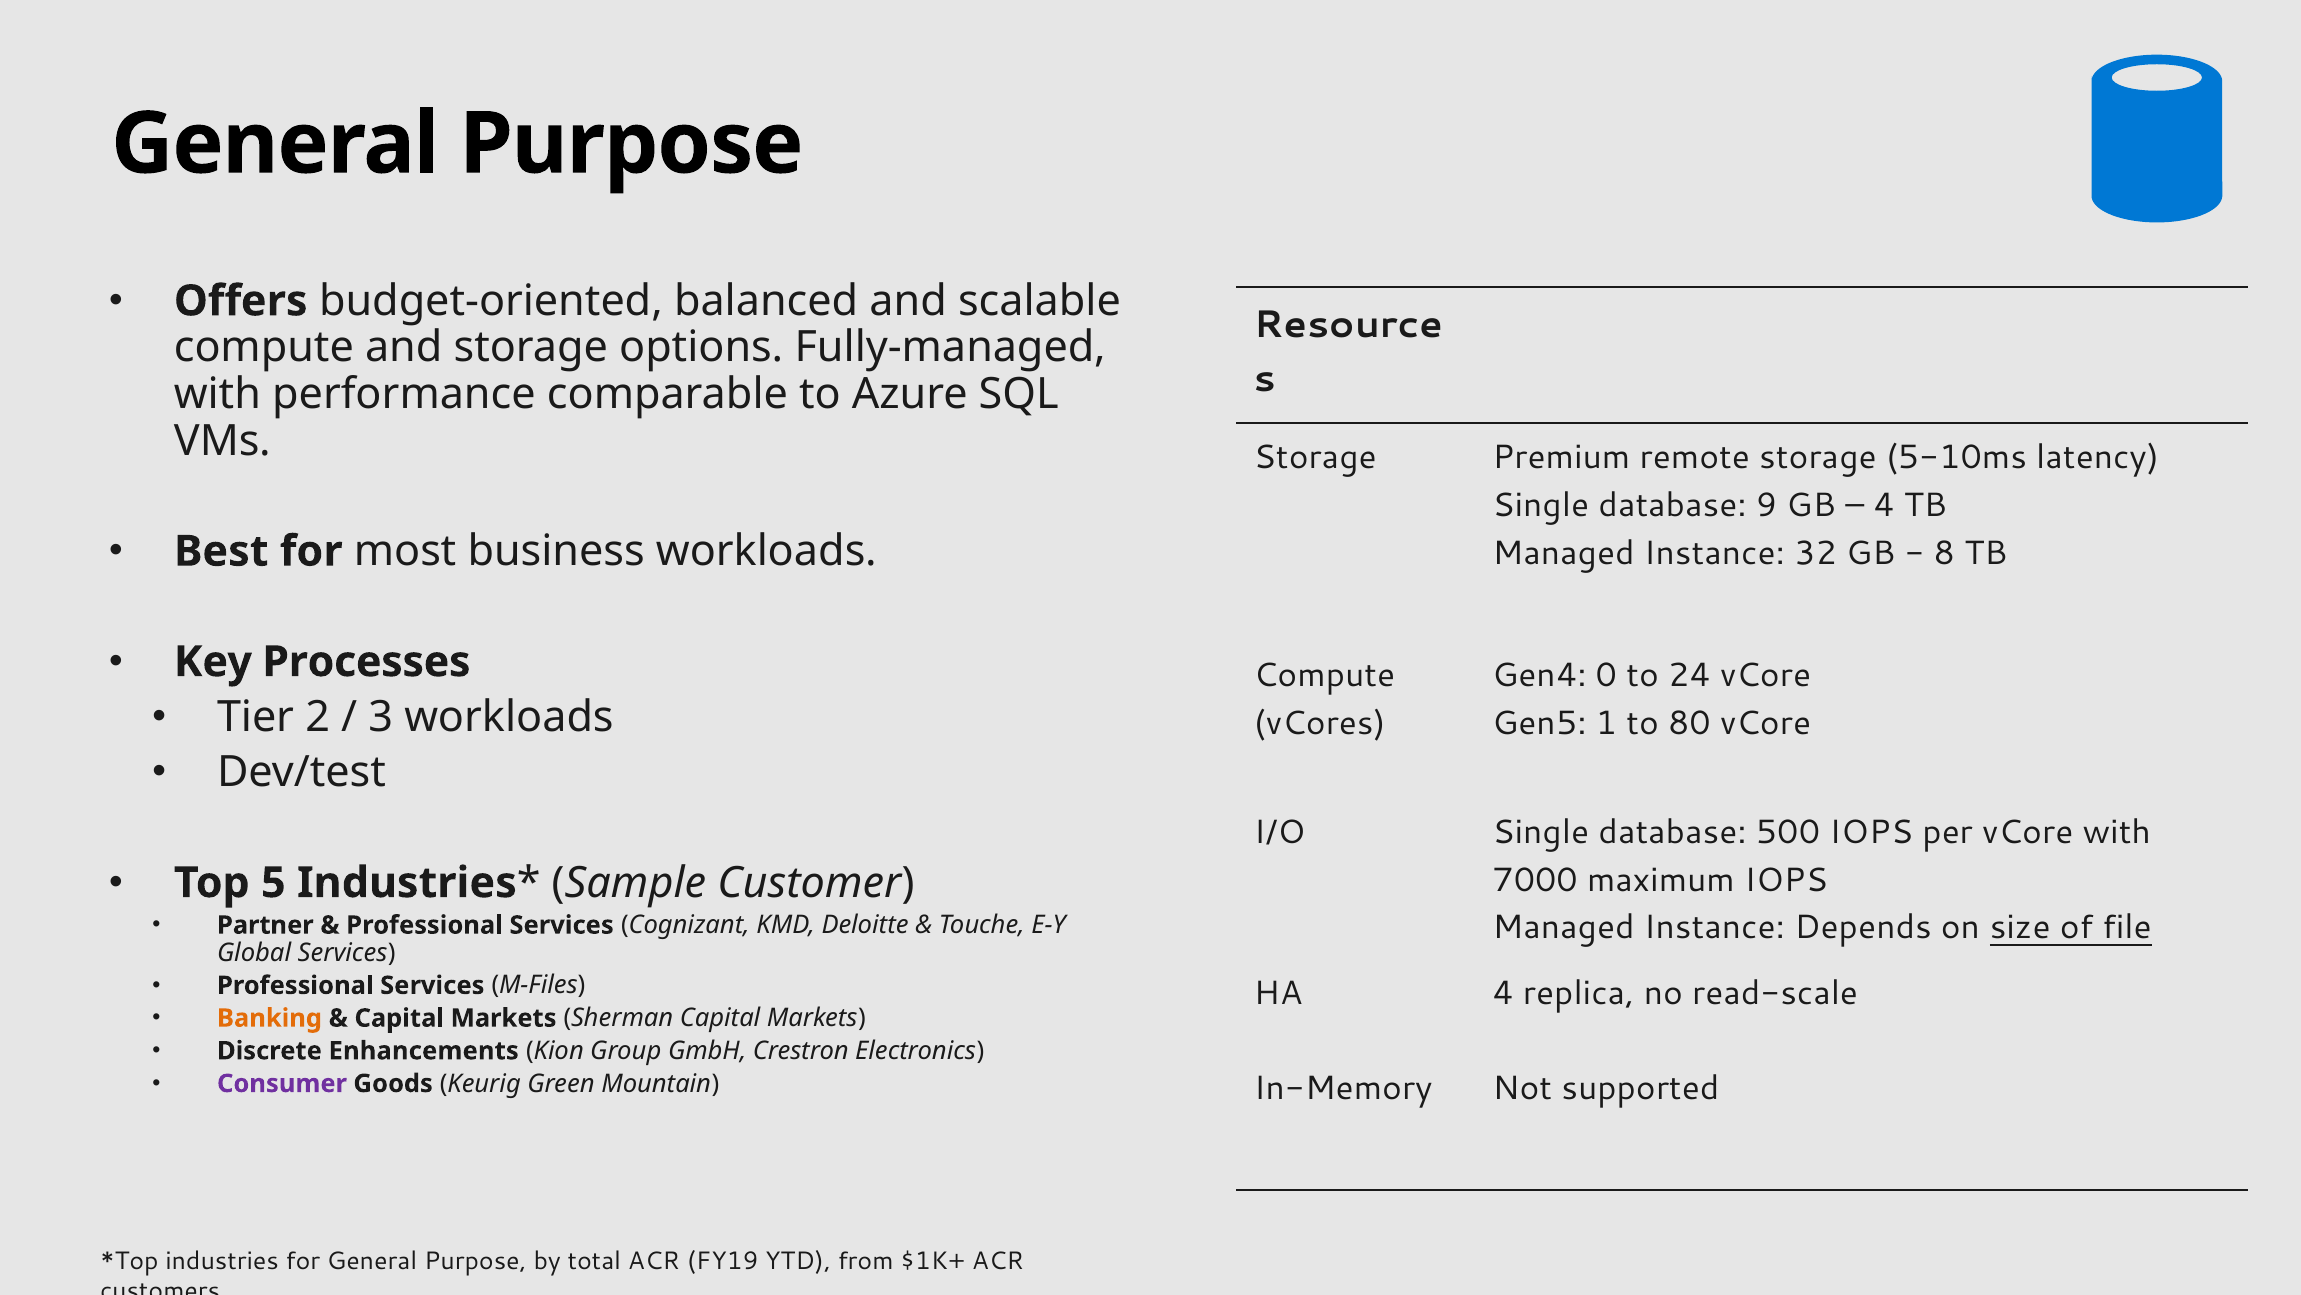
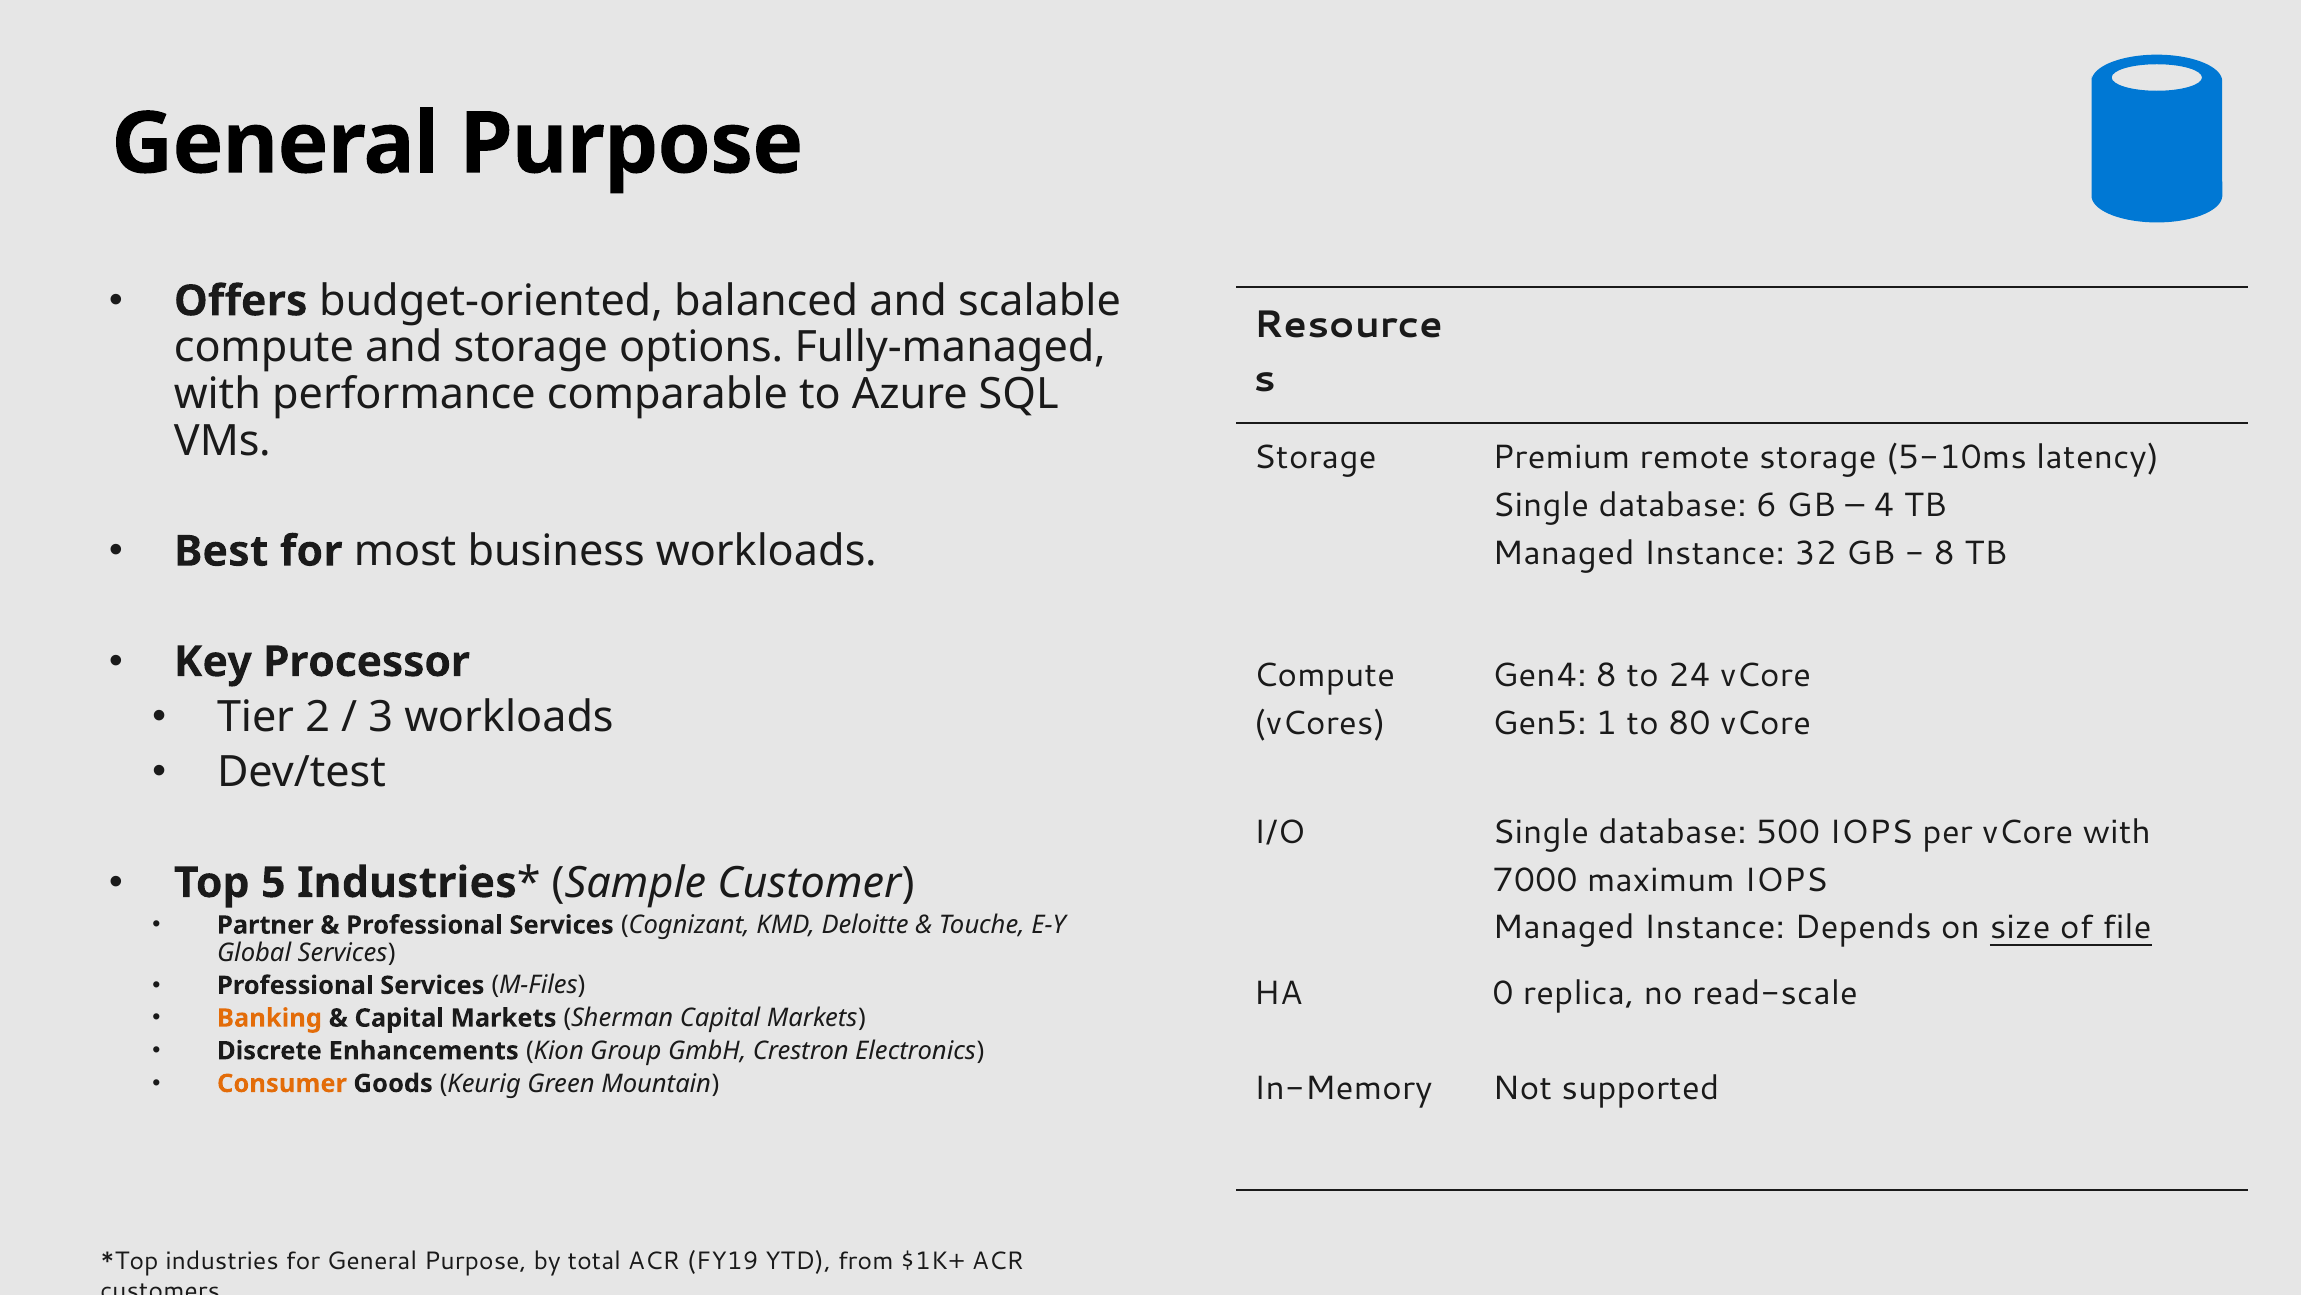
9: 9 -> 6
Processes: Processes -> Processor
Gen4 0: 0 -> 8
HA 4: 4 -> 0
Consumer colour: purple -> orange
